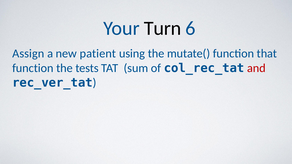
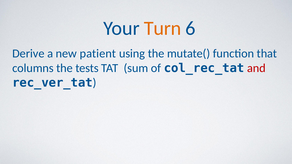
Turn colour: black -> orange
Assign: Assign -> Derive
function at (33, 68): function -> columns
